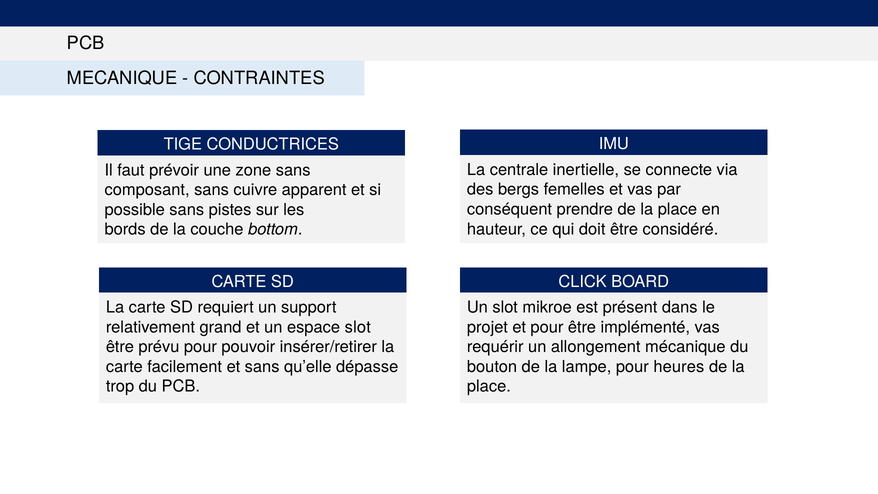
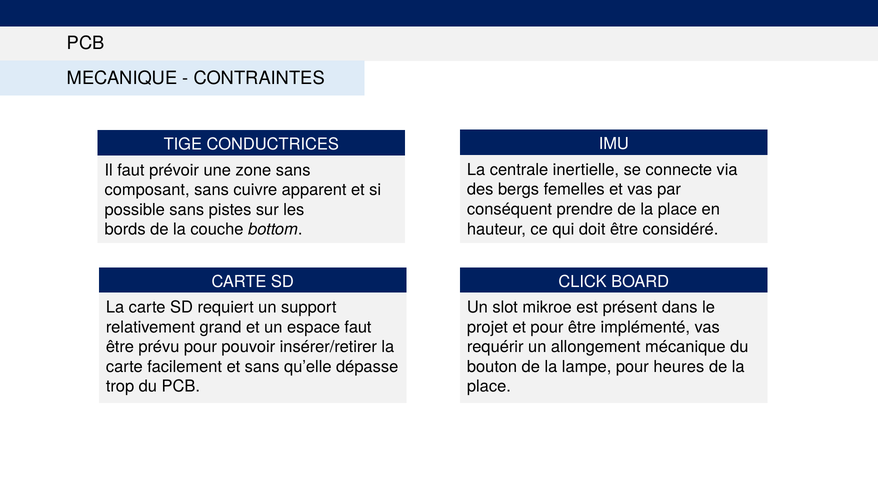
espace slot: slot -> faut
